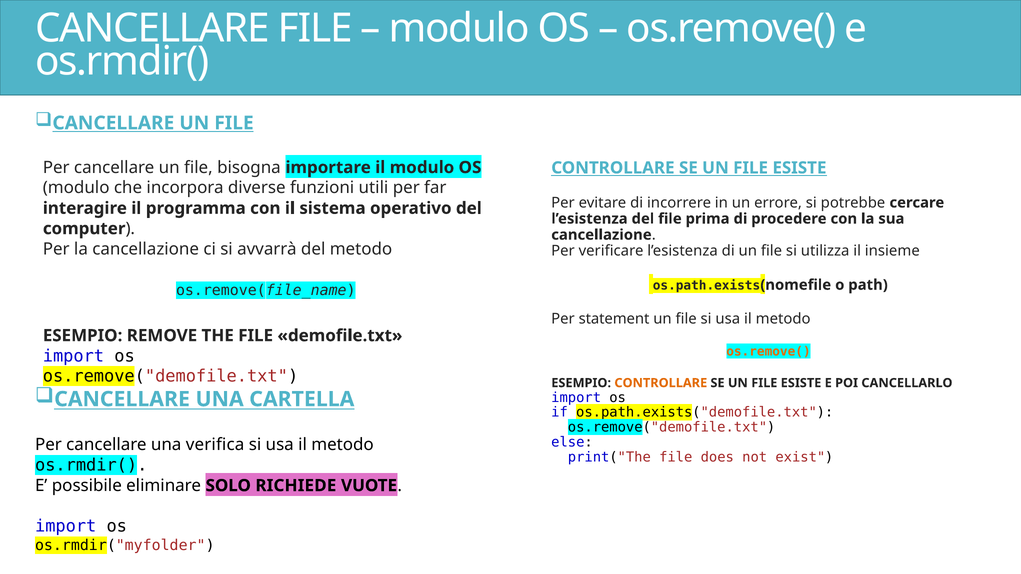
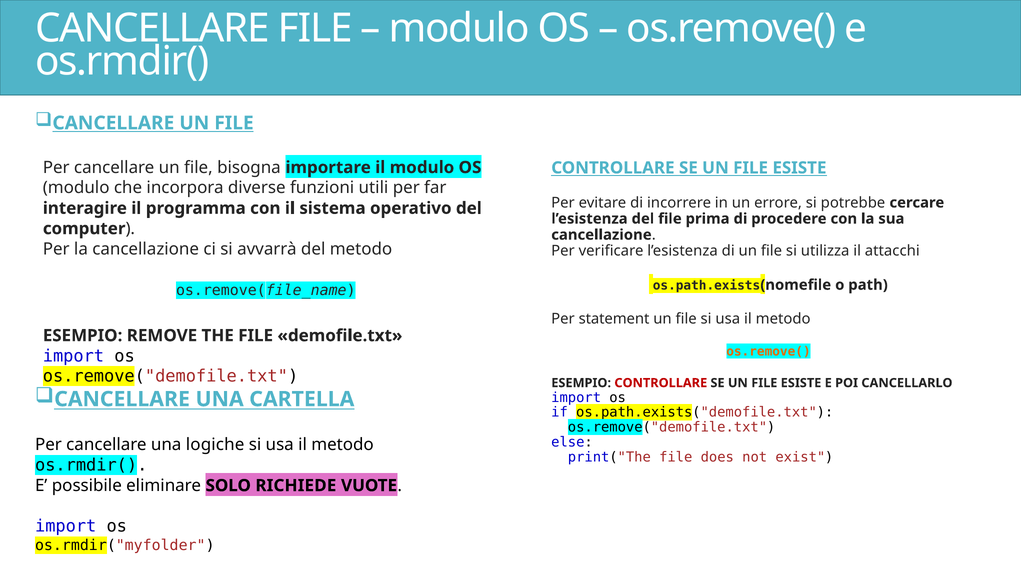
insieme: insieme -> attacchi
CONTROLLARE at (661, 383) colour: orange -> red
verifica: verifica -> logiche
